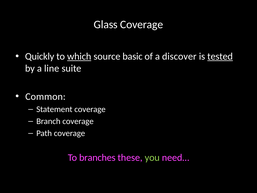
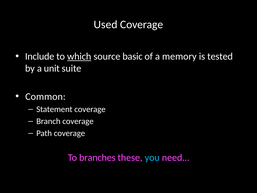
Glass: Glass -> Used
Quickly: Quickly -> Include
discover: discover -> memory
tested underline: present -> none
line: line -> unit
you colour: light green -> light blue
